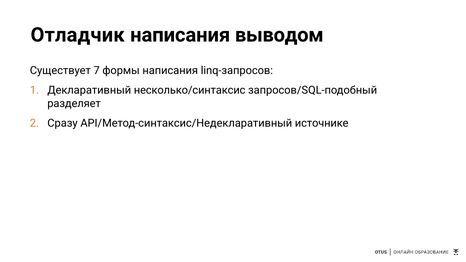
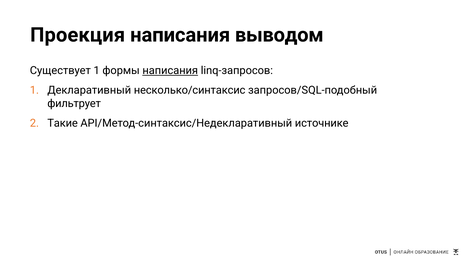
Отладчик: Отладчик -> Проекция
Существует 7: 7 -> 1
написания at (170, 71) underline: none -> present
разделяет: разделяет -> фильтрует
Сразу: Сразу -> Такие
